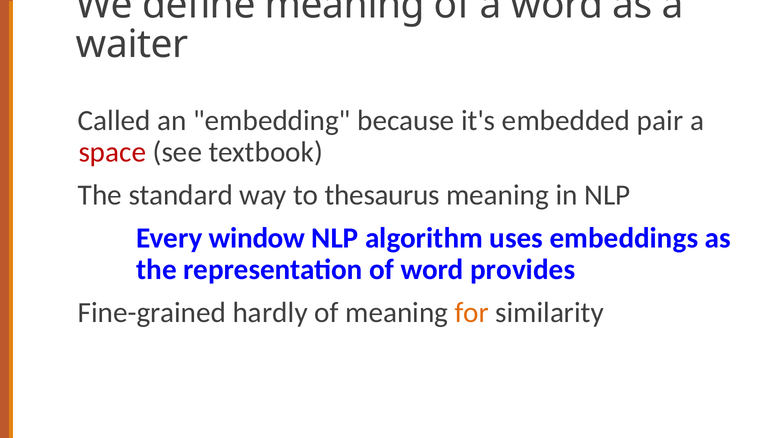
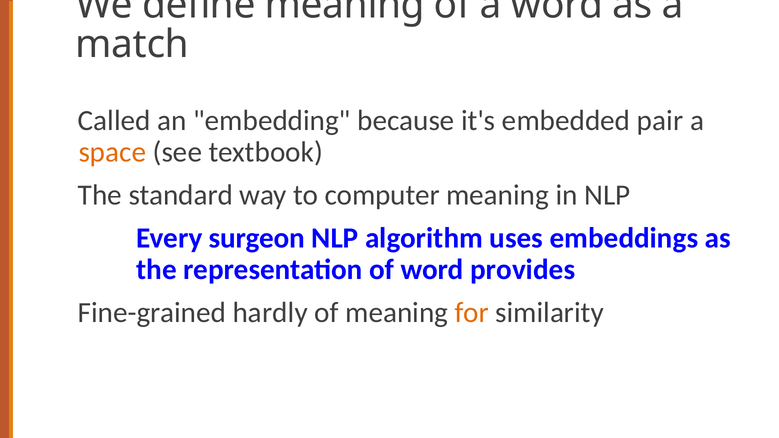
waiter: waiter -> match
space colour: red -> orange
thesaurus: thesaurus -> computer
window: window -> surgeon
